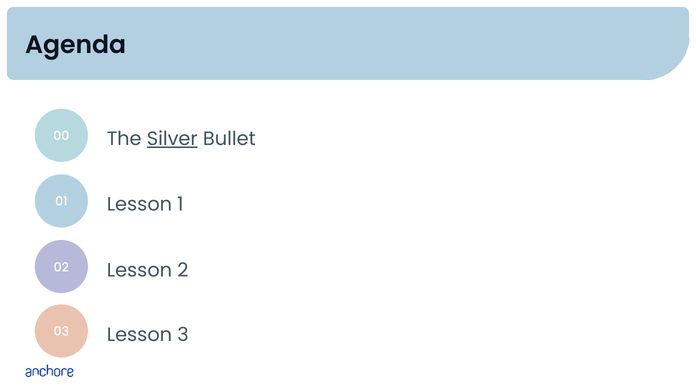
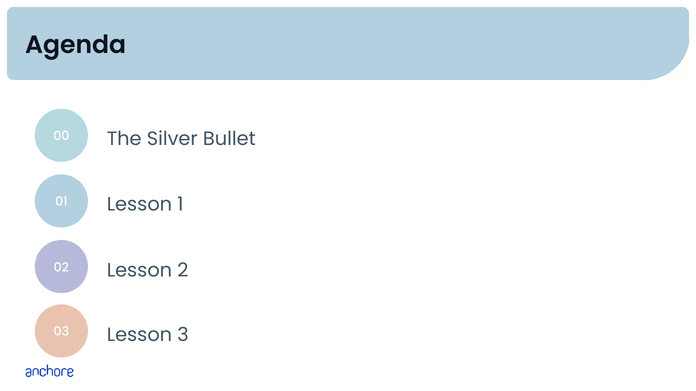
Silver underline: present -> none
